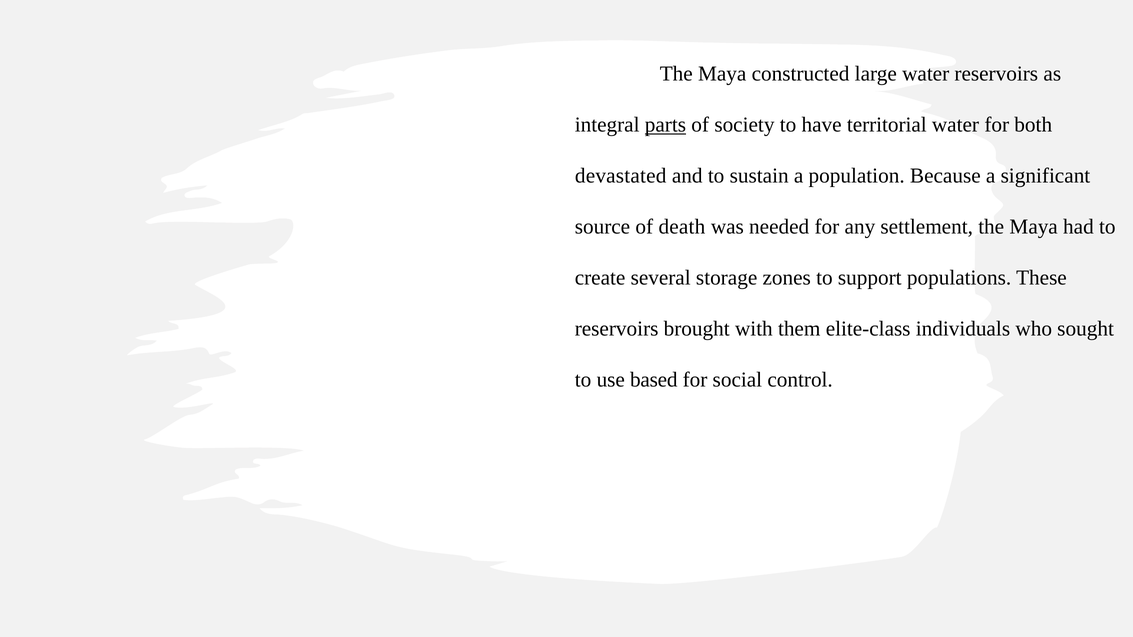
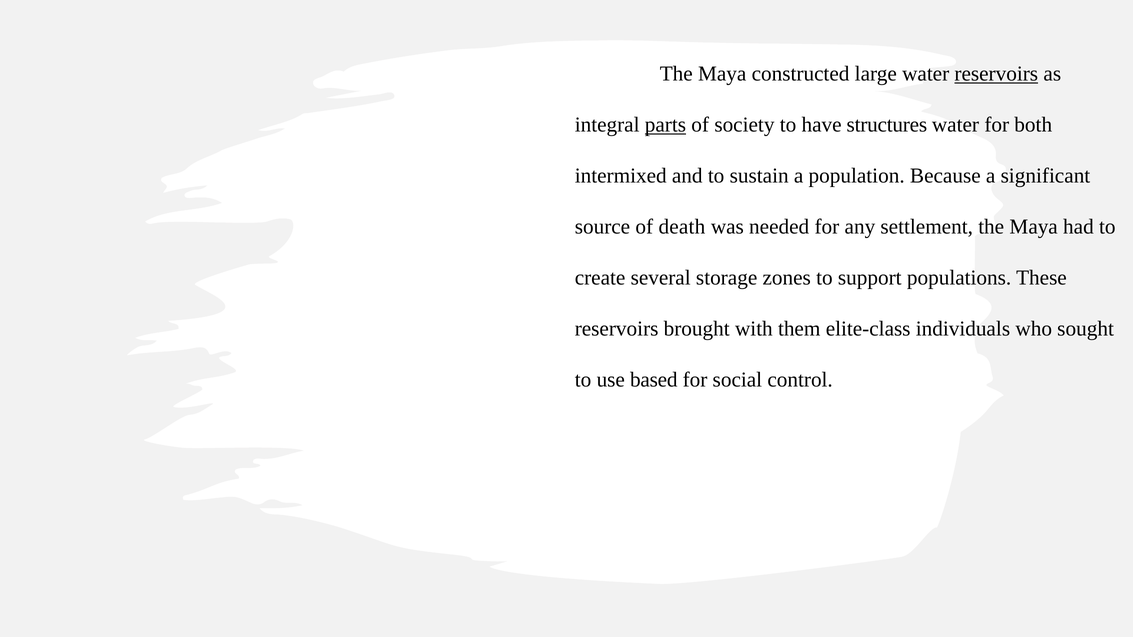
reservoirs at (996, 74) underline: none -> present
territorial: territorial -> structures
devastated: devastated -> intermixed
